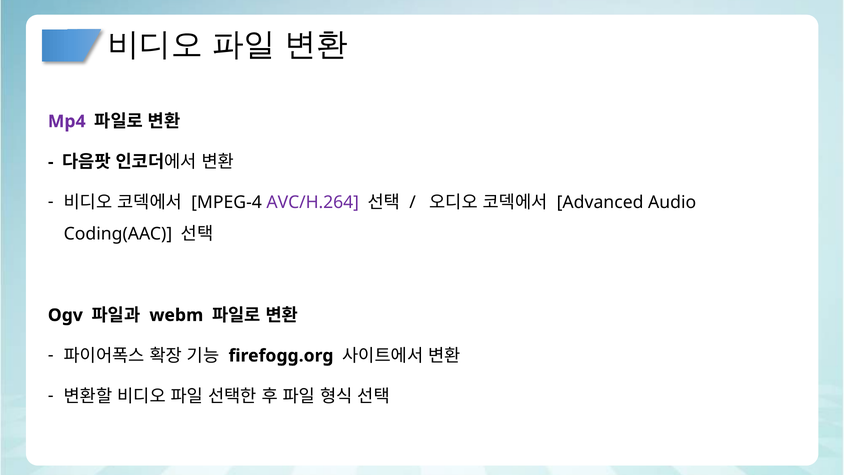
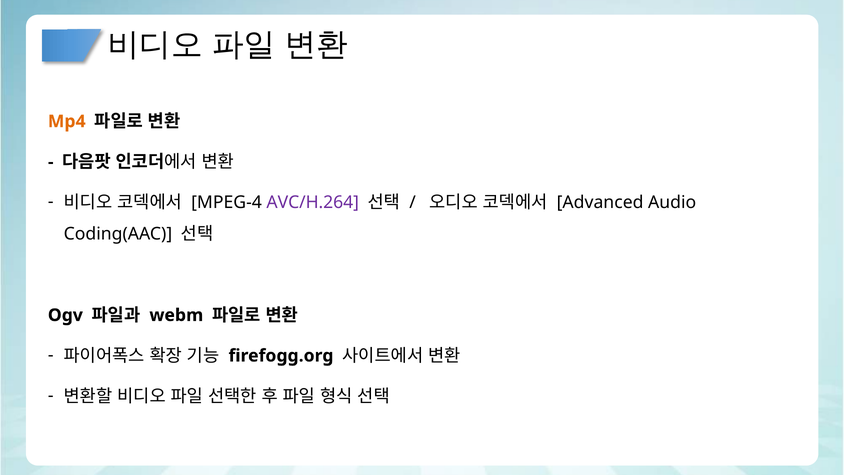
Mp4 colour: purple -> orange
